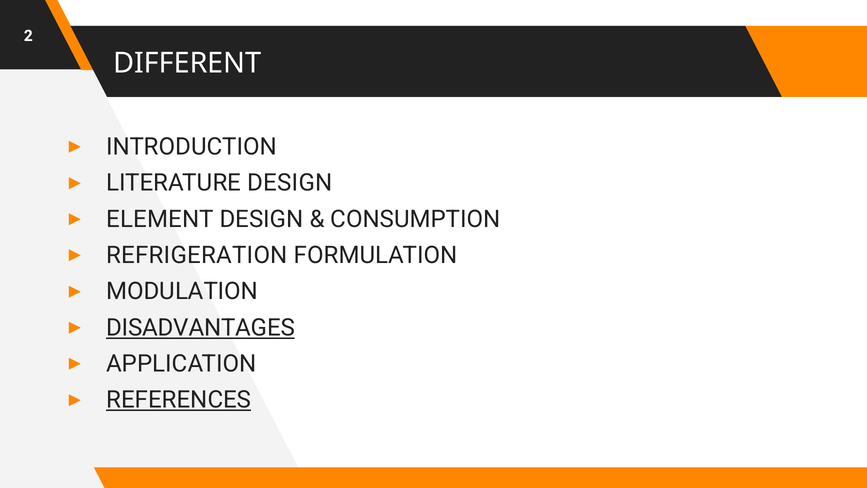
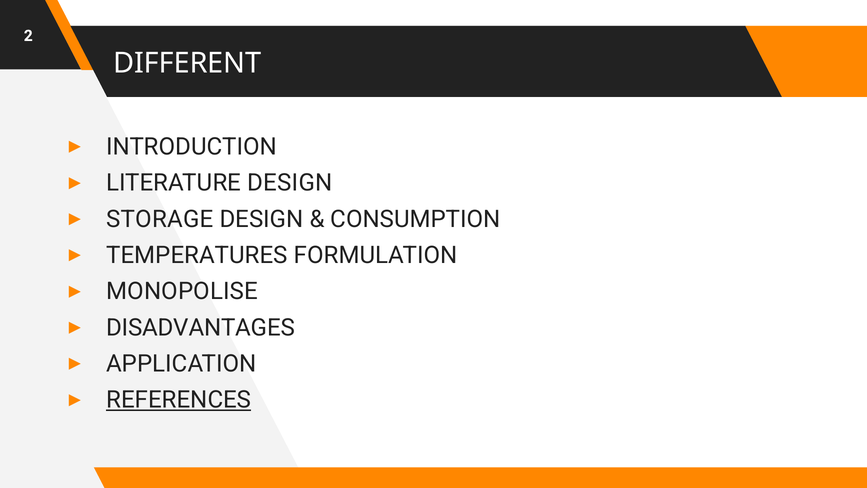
ELEMENT: ELEMENT -> STORAGE
REFRIGERATION: REFRIGERATION -> TEMPERATURES
MODULATION: MODULATION -> MONOPOLISE
DISADVANTAGES underline: present -> none
